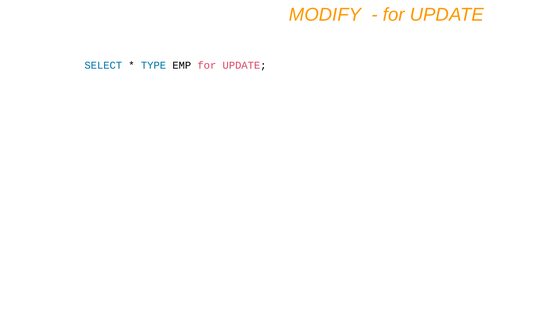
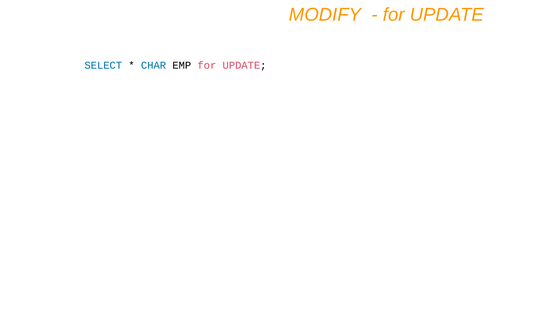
TYPE: TYPE -> CHAR
